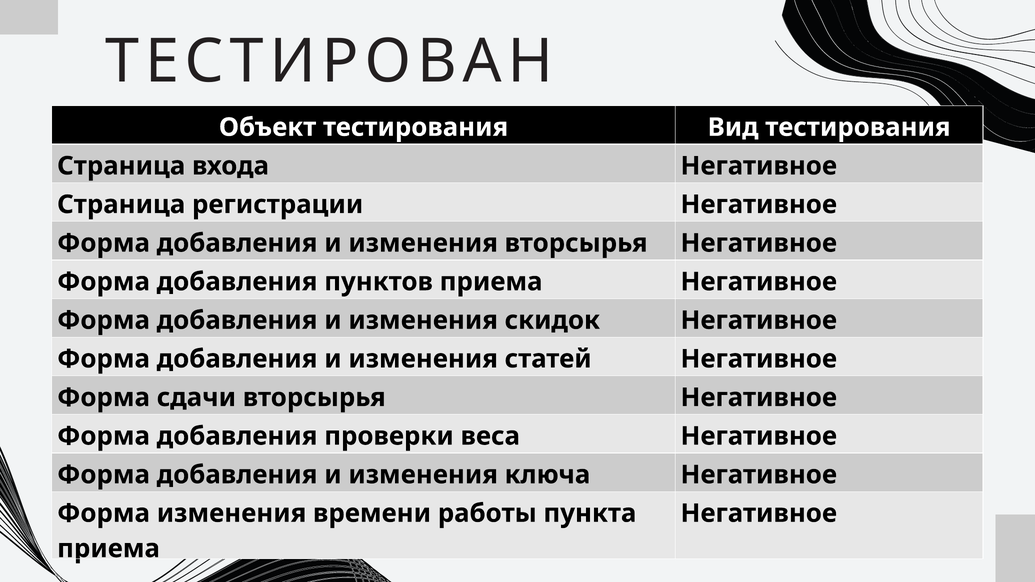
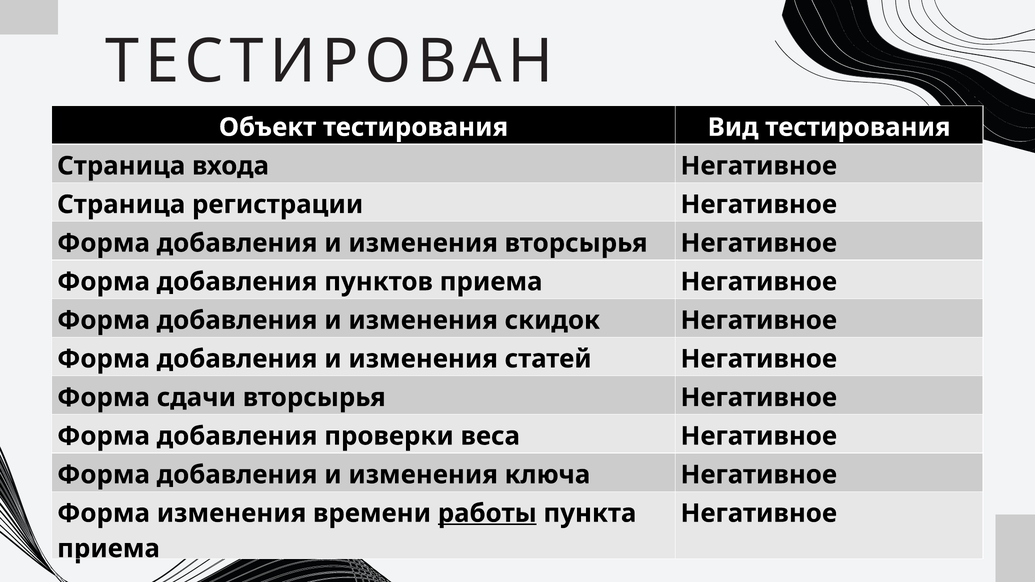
работы underline: none -> present
